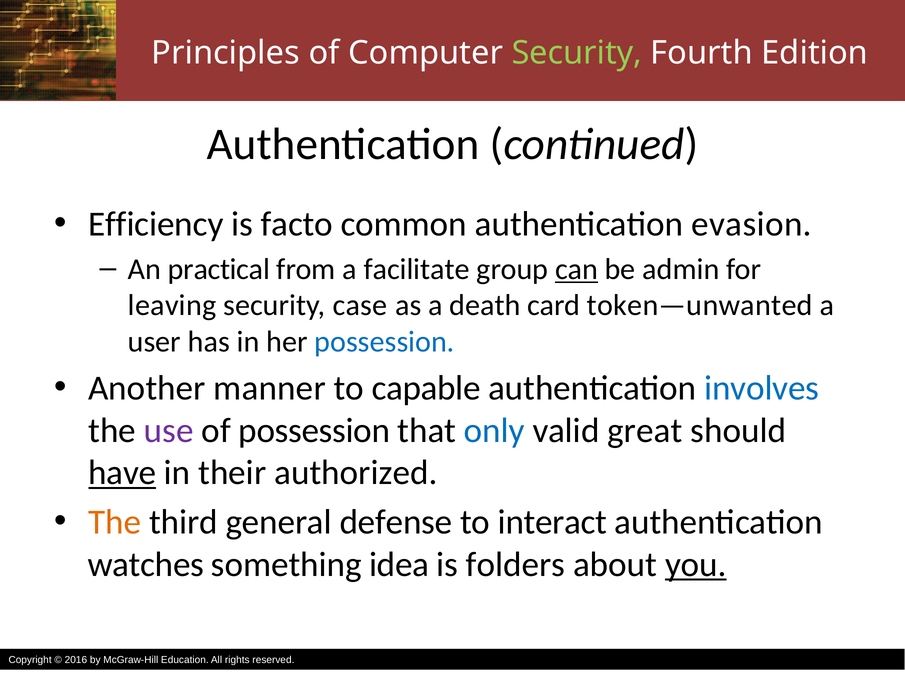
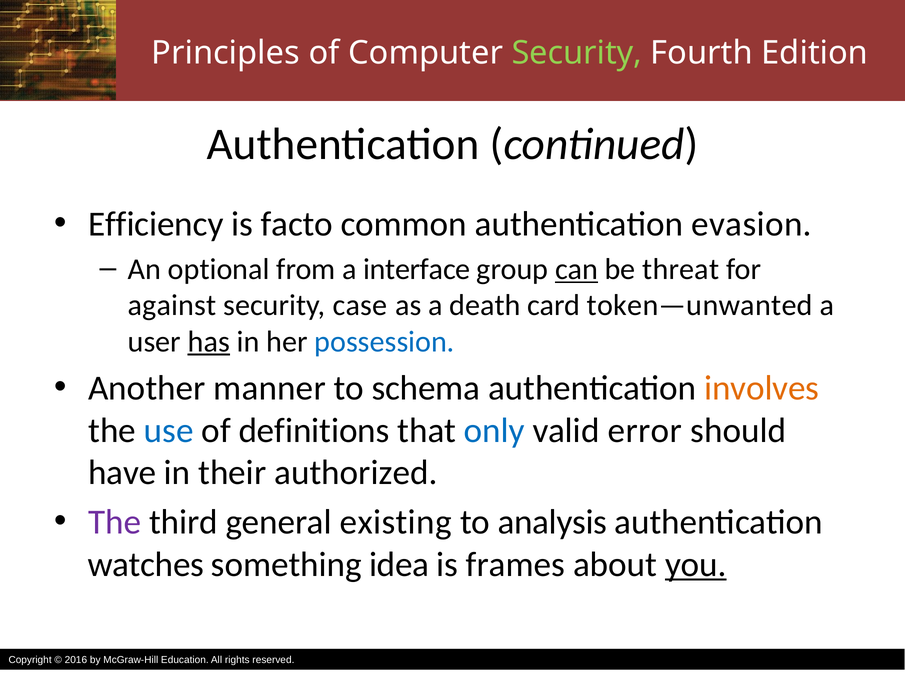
practical: practical -> optional
facilitate: facilitate -> interface
admin: admin -> threat
leaving: leaving -> against
has underline: none -> present
capable: capable -> schema
involves colour: blue -> orange
use colour: purple -> blue
of possession: possession -> definitions
great: great -> error
have underline: present -> none
The at (115, 522) colour: orange -> purple
defense: defense -> existing
interact: interact -> analysis
folders: folders -> frames
